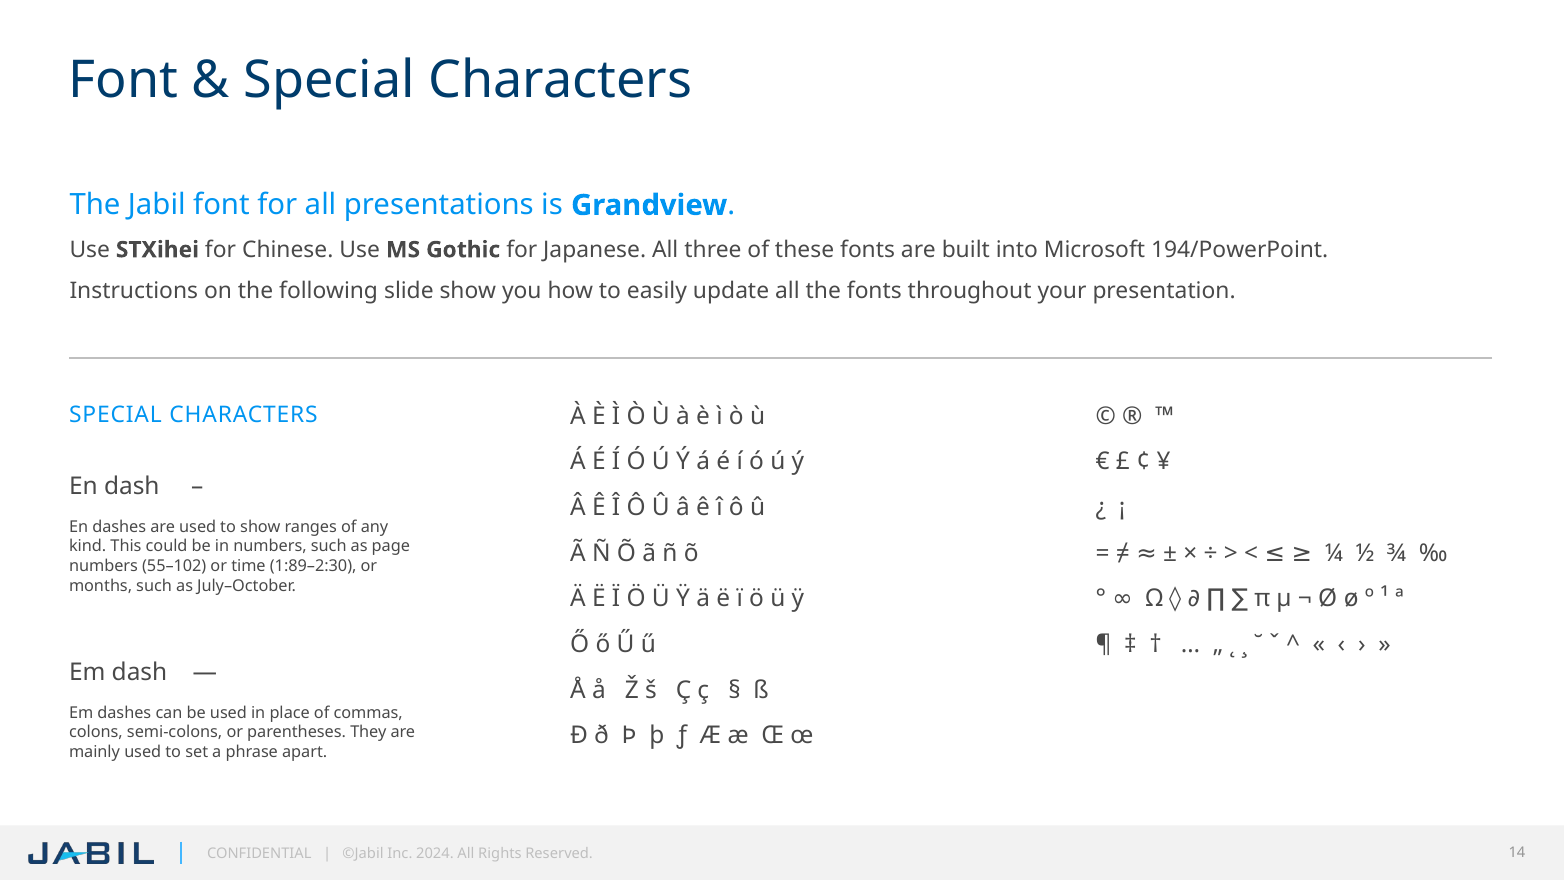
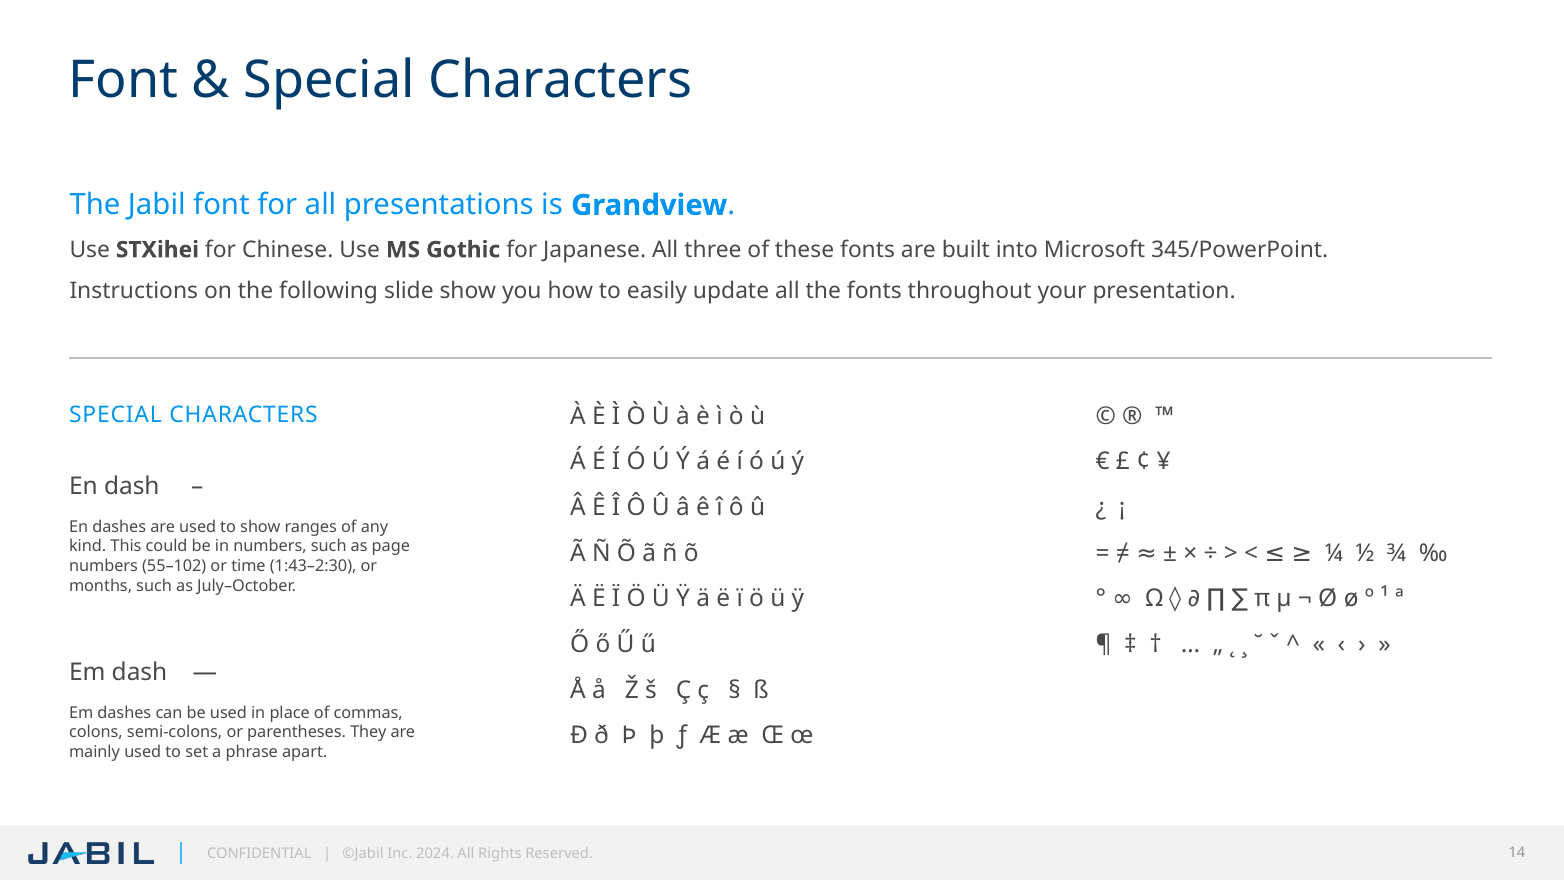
194/PowerPoint: 194/PowerPoint -> 345/PowerPoint
1:89–2:30: 1:89–2:30 -> 1:43–2:30
